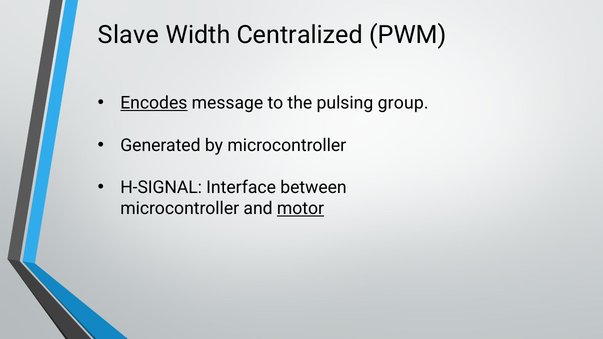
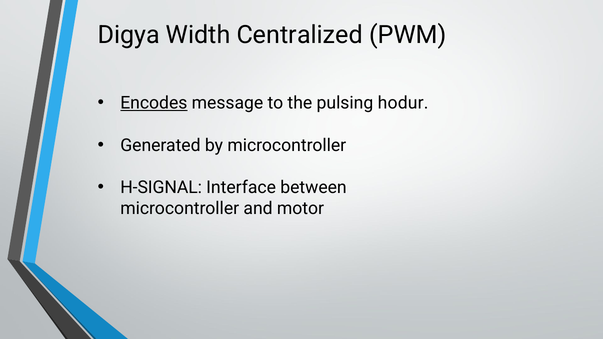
Slave: Slave -> Digya
group: group -> hodur
motor underline: present -> none
